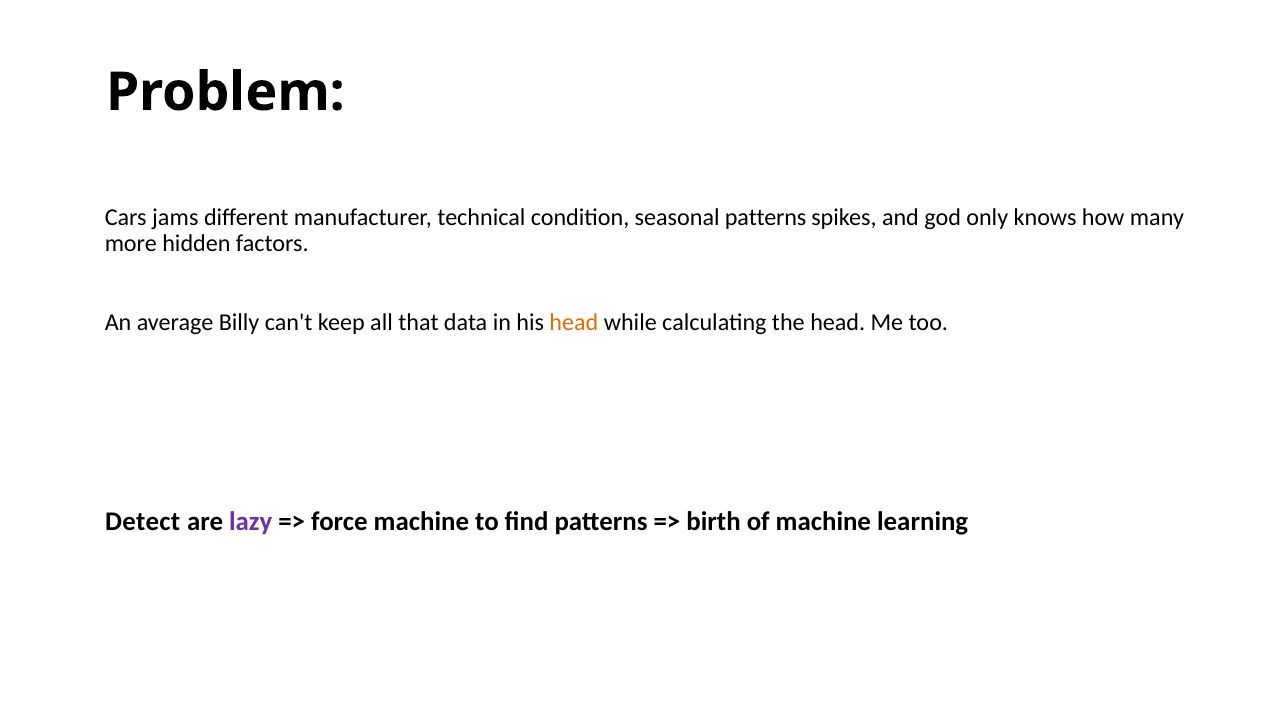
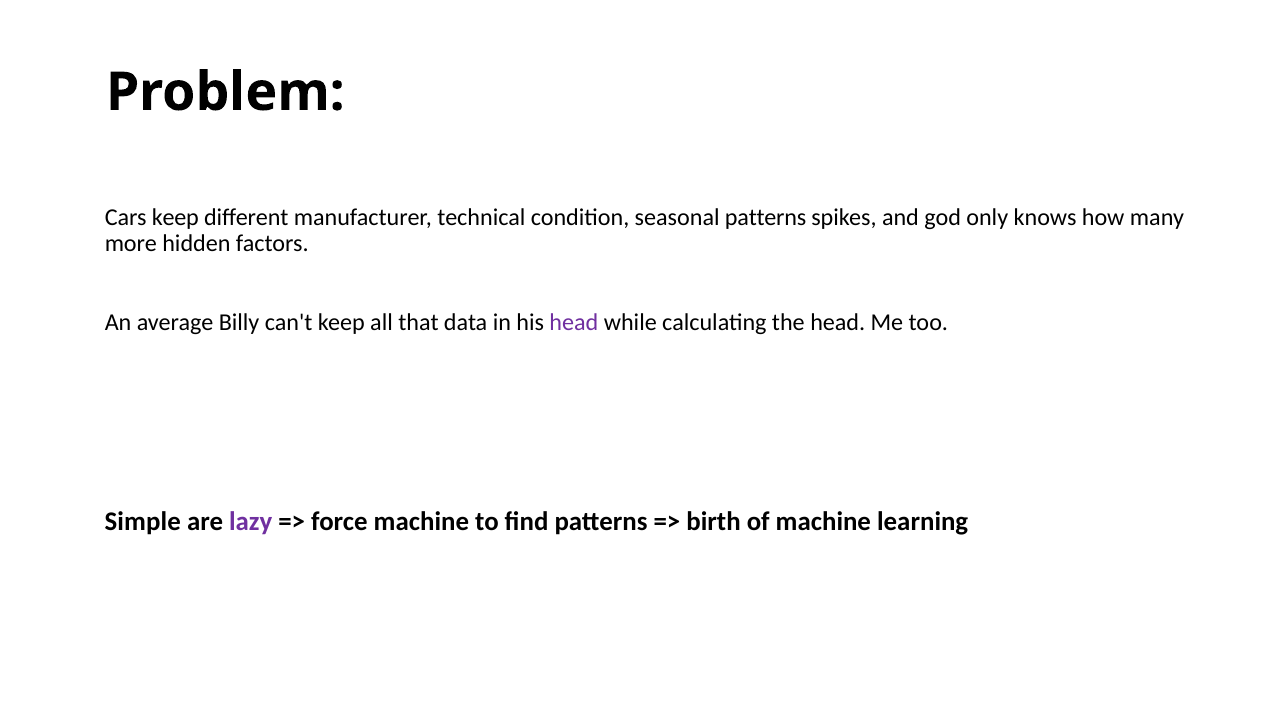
Cars jams: jams -> keep
head at (574, 323) colour: orange -> purple
Detect: Detect -> Simple
